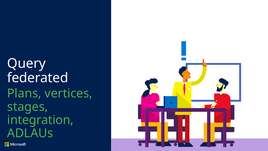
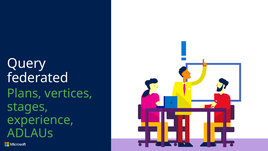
integration: integration -> experience
